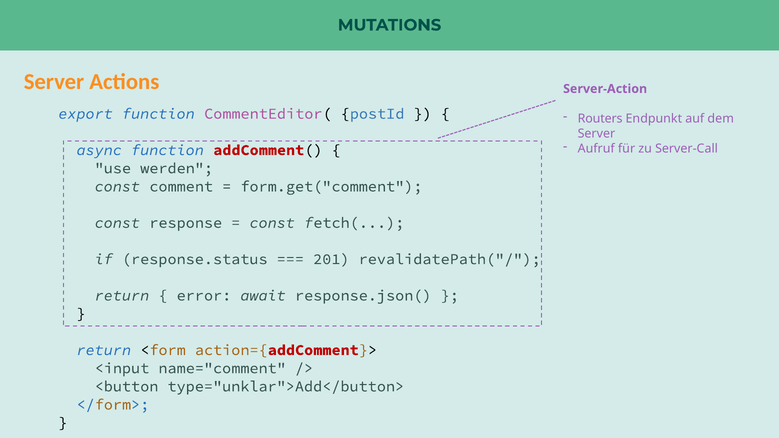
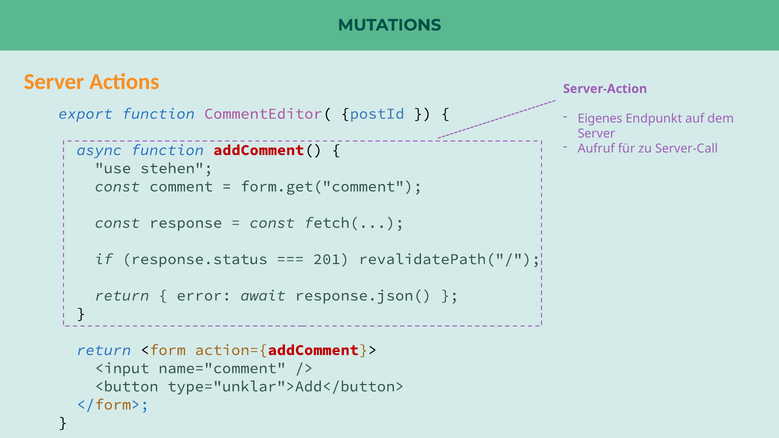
Routers: Routers -> Eigenes
werden: werden -> stehen
